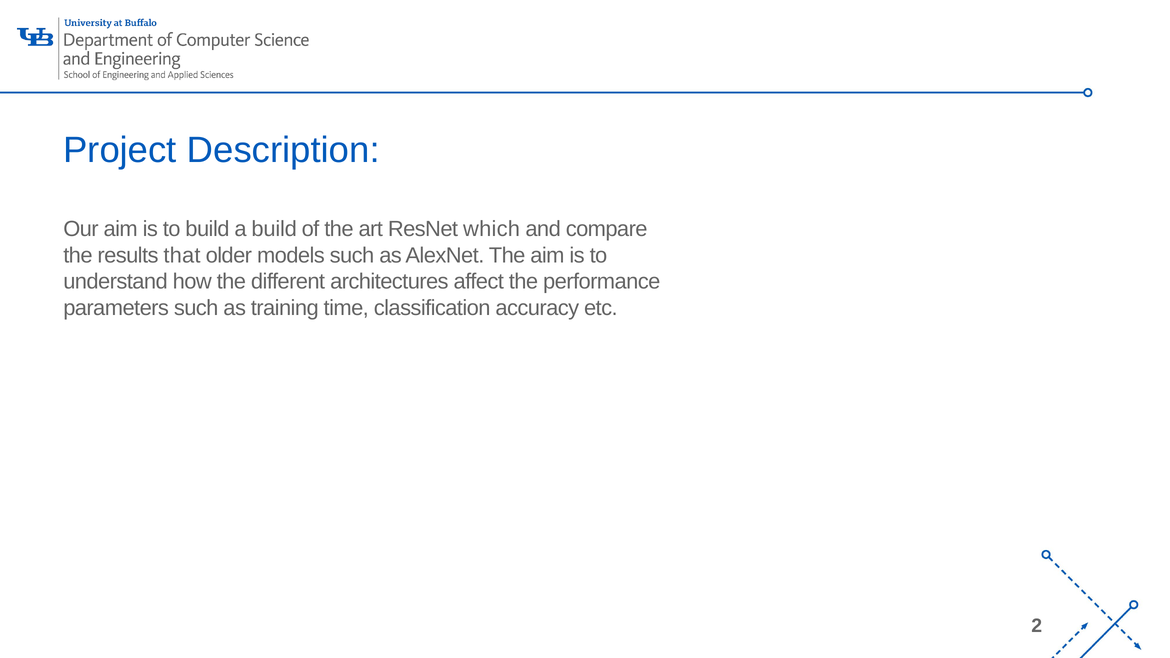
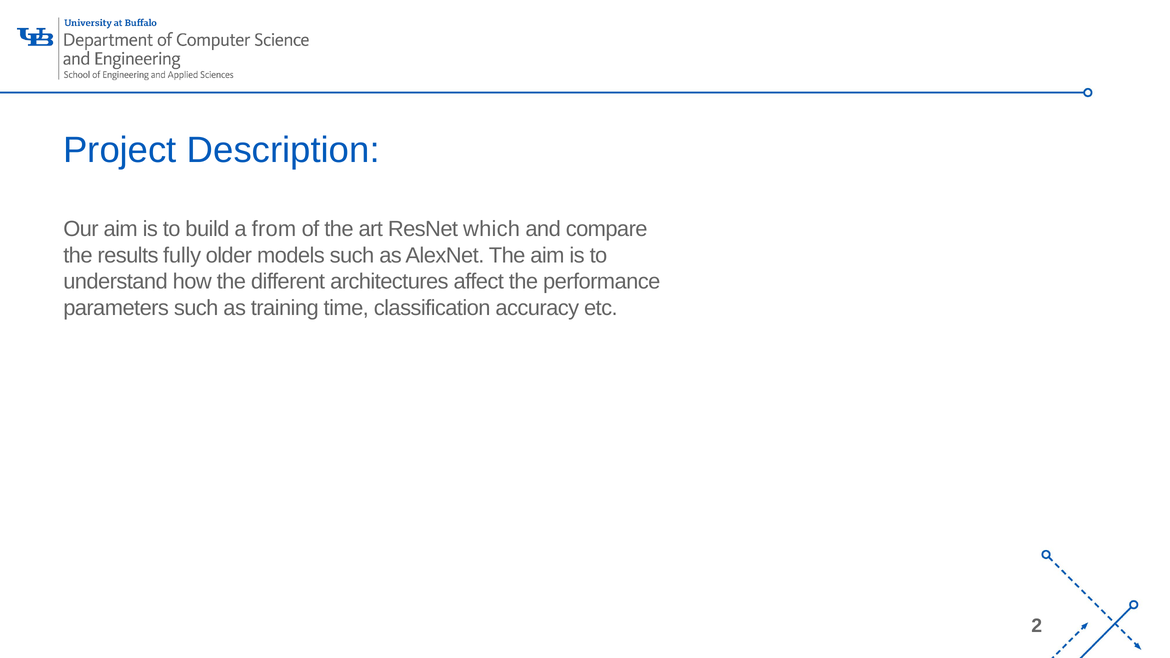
a build: build -> from
that: that -> fully
